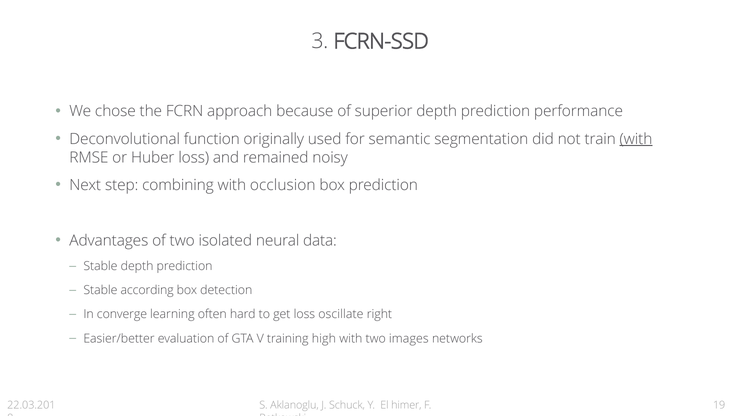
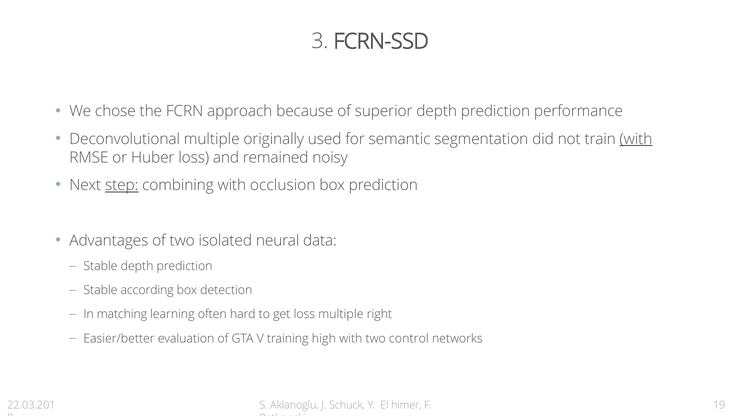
Deconvolutional function: function -> multiple
step underline: none -> present
converge: converge -> matching
loss oscillate: oscillate -> multiple
images: images -> control
